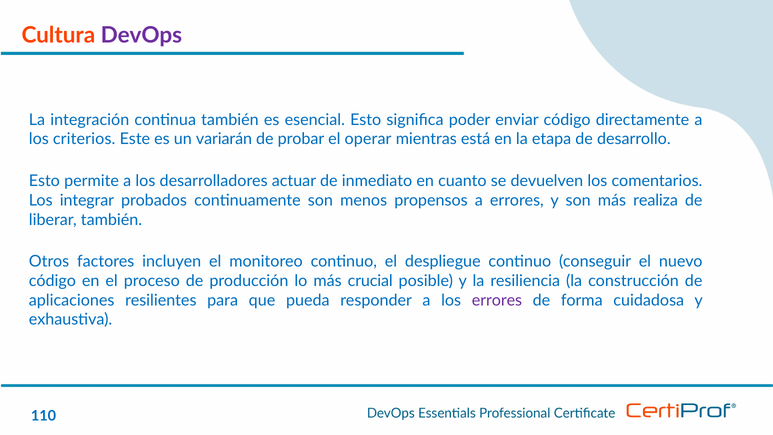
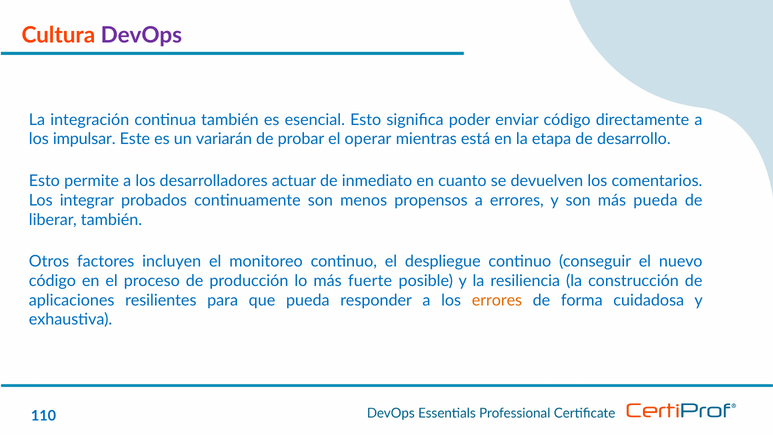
criterios: criterios -> impulsar
más realiza: realiza -> pueda
crucial: crucial -> fuerte
errores at (497, 300) colour: purple -> orange
